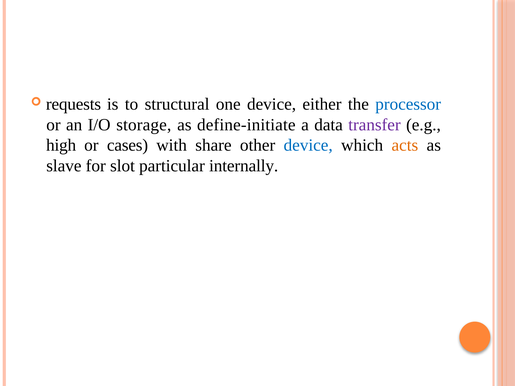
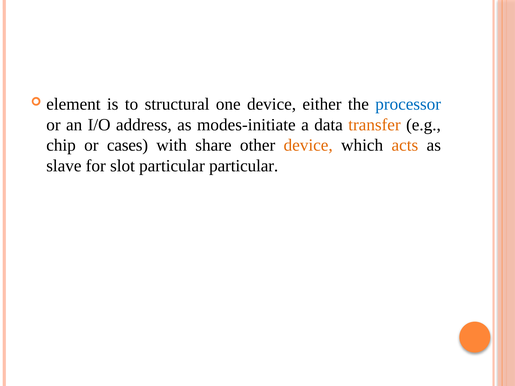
requests: requests -> element
storage: storage -> address
define-initiate: define-initiate -> modes-initiate
transfer colour: purple -> orange
high: high -> chip
device at (308, 145) colour: blue -> orange
particular internally: internally -> particular
